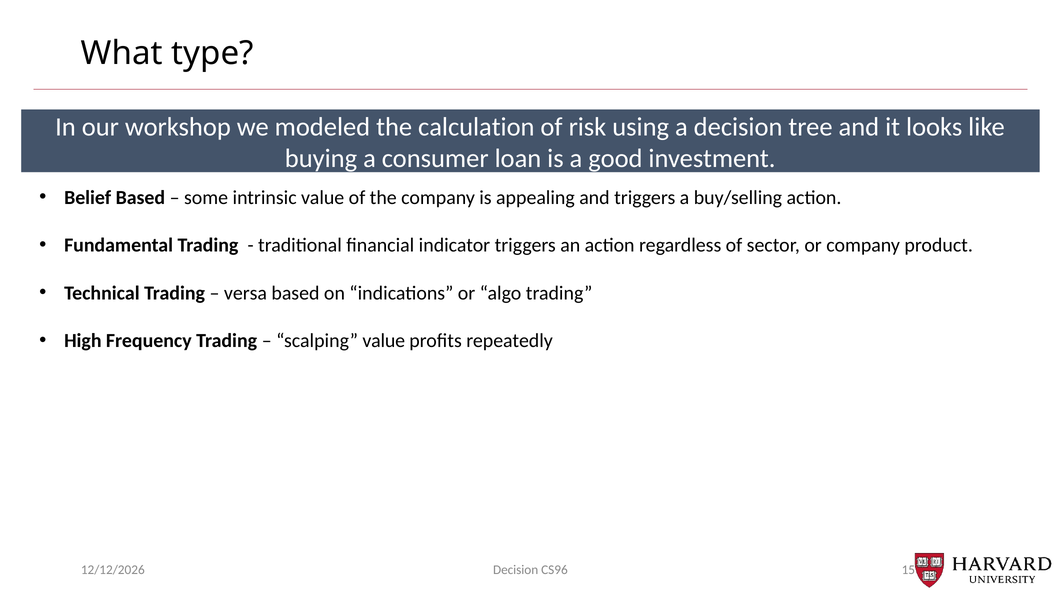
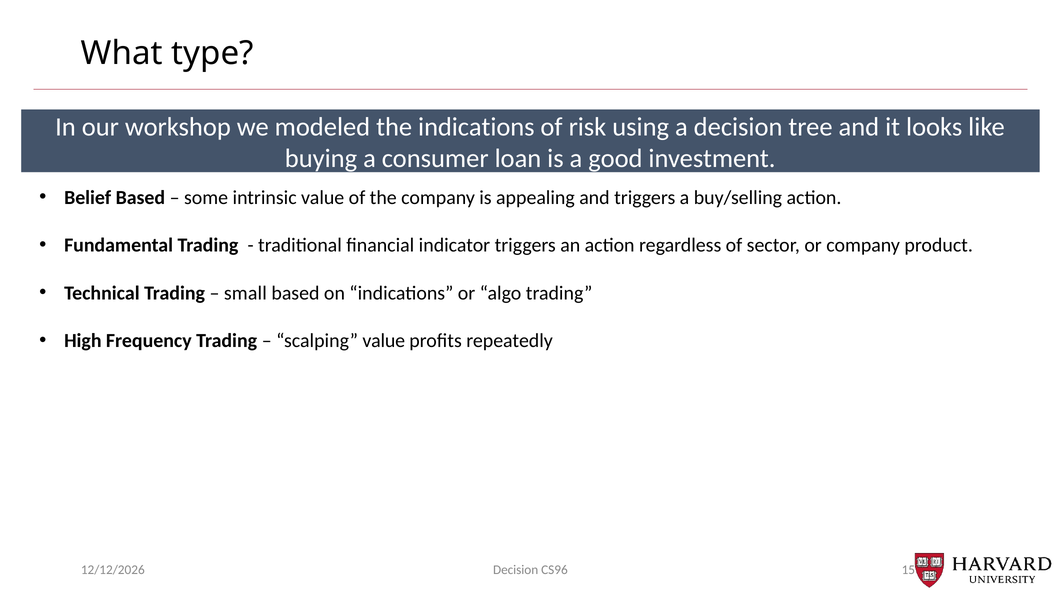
the calculation: calculation -> indications
versa: versa -> small
